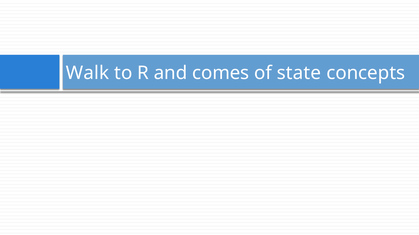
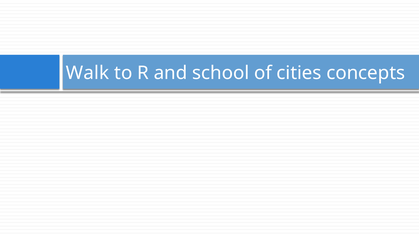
comes: comes -> school
state: state -> cities
